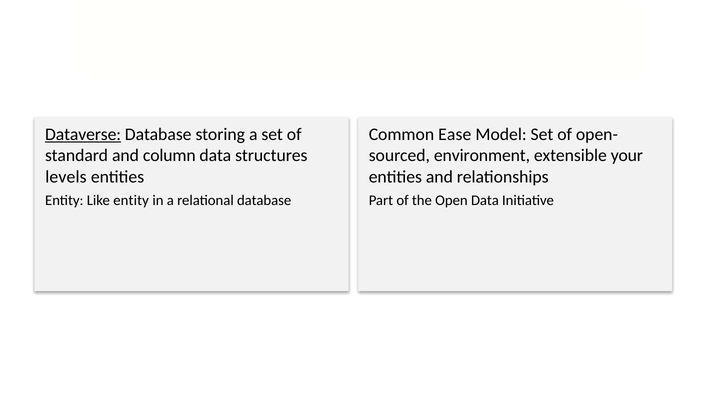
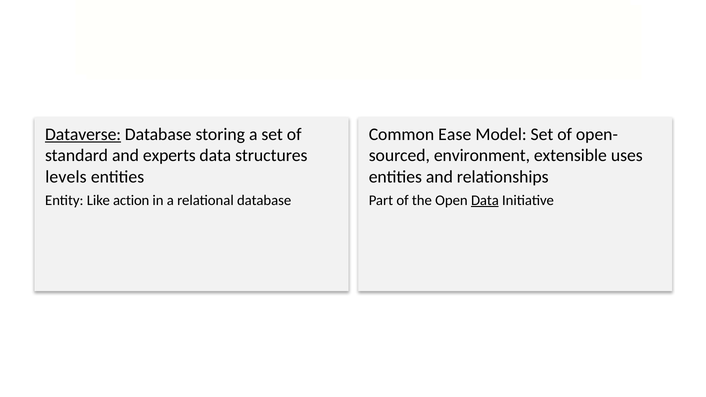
column: column -> experts
your: your -> uses
Like entity: entity -> action
Data at (485, 200) underline: none -> present
